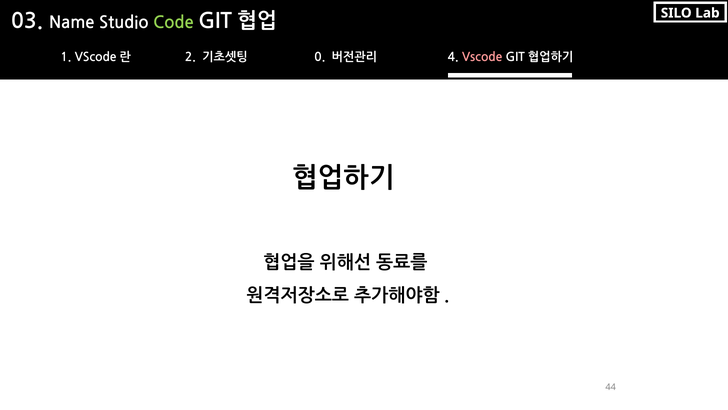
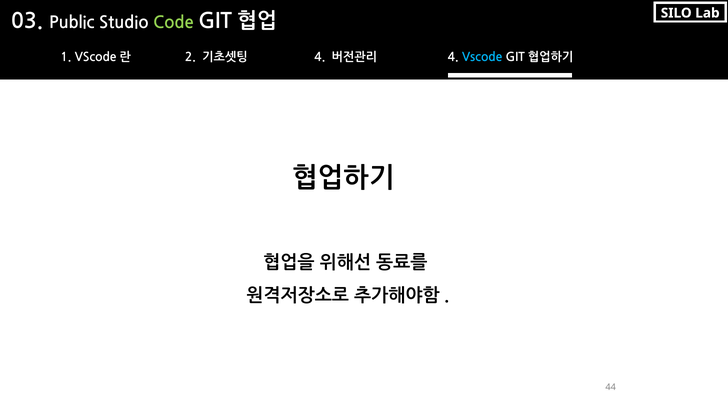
Name: Name -> Public
Vscode colour: pink -> light blue
0 at (320, 57): 0 -> 4
